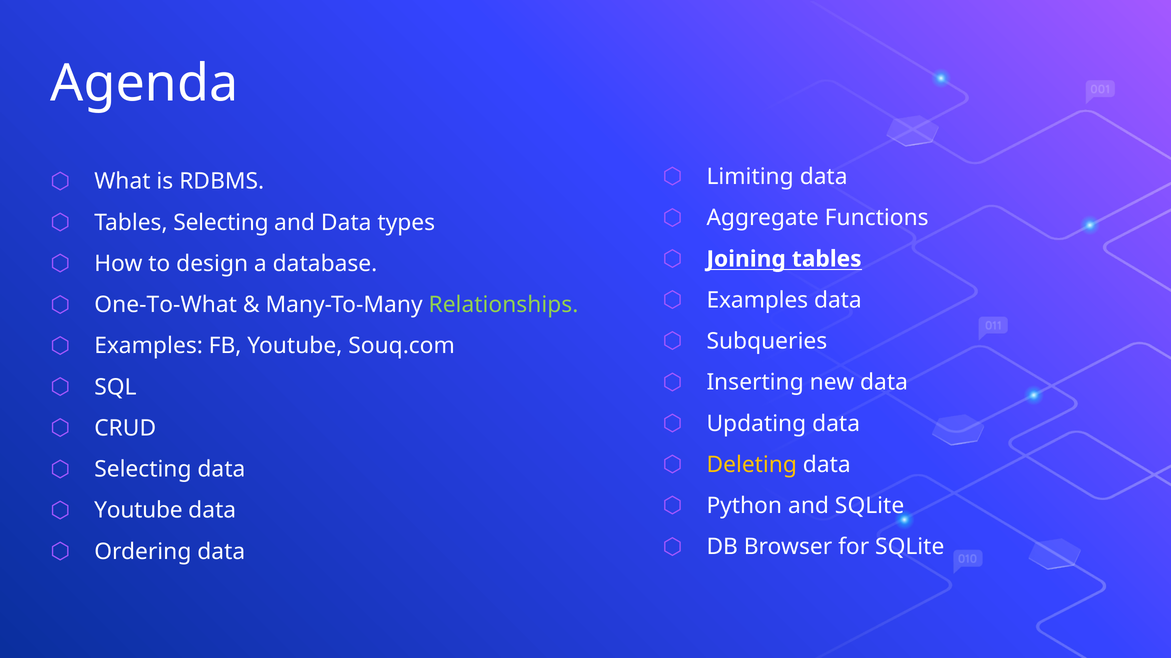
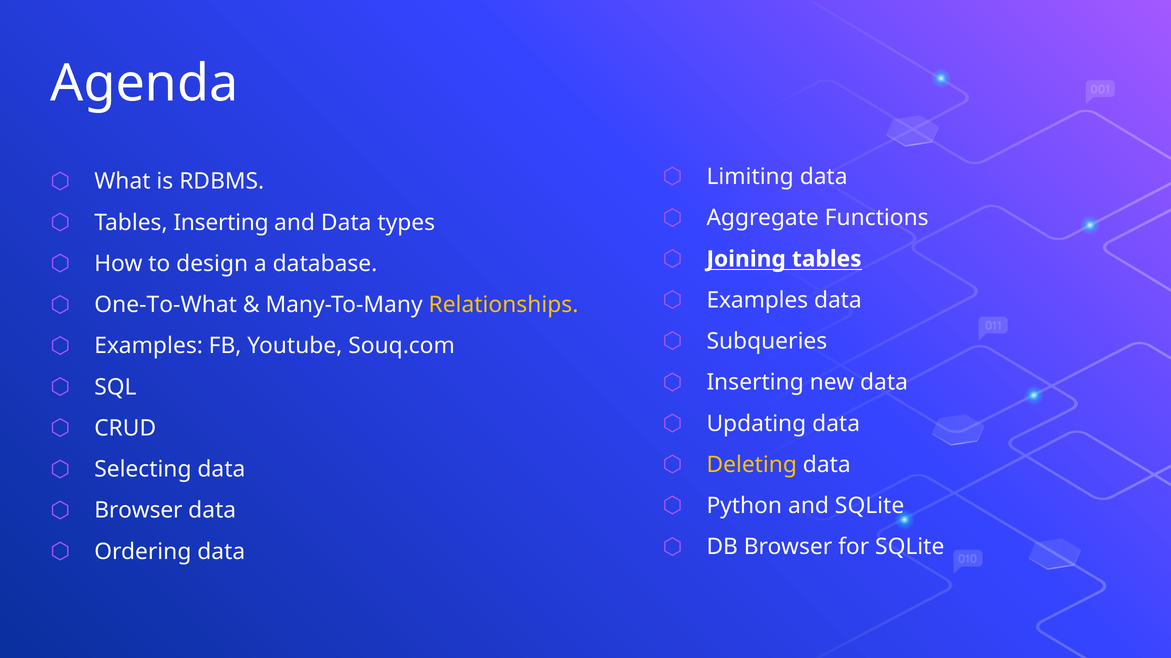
Tables Selecting: Selecting -> Inserting
Relationships colour: light green -> yellow
Youtube at (138, 511): Youtube -> Browser
